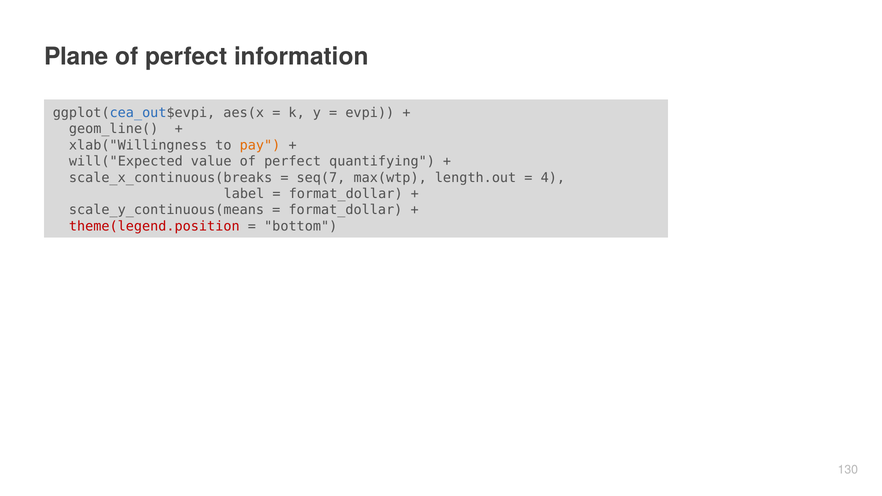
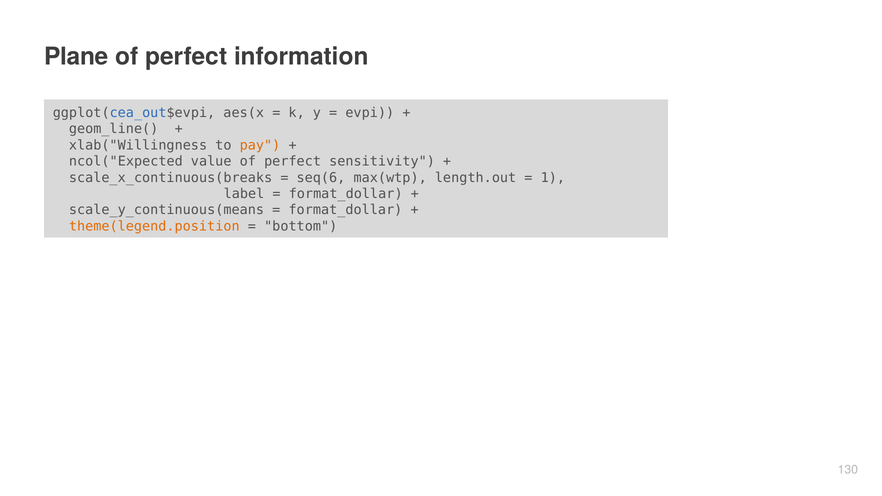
will("Expected: will("Expected -> ncol("Expected
quantifying: quantifying -> sensitivity
seq(7: seq(7 -> seq(6
4: 4 -> 1
theme(legend.position colour: red -> orange
